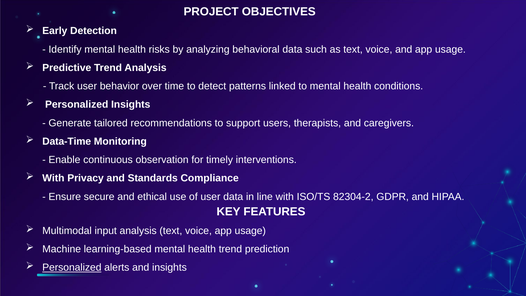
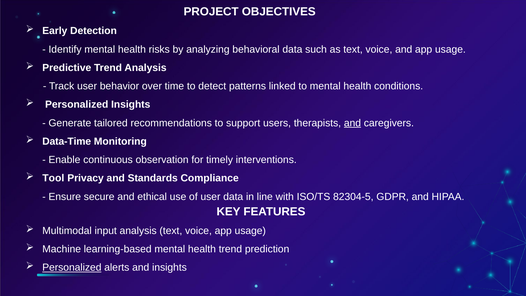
and at (352, 123) underline: none -> present
With at (53, 178): With -> Tool
82304-2: 82304-2 -> 82304-5
